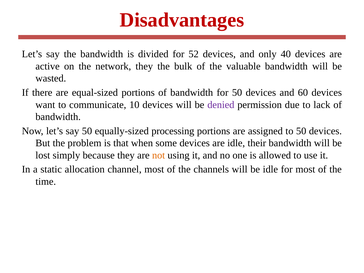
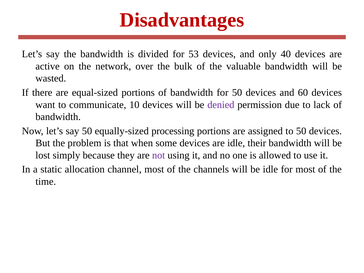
52: 52 -> 53
network they: they -> over
not colour: orange -> purple
